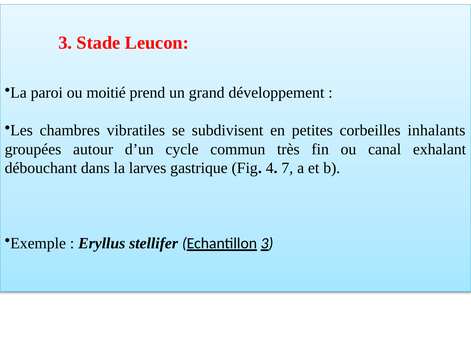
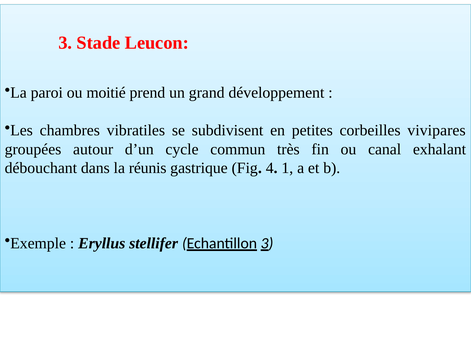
inhalants: inhalants -> vivipares
larves: larves -> réunis
7: 7 -> 1
